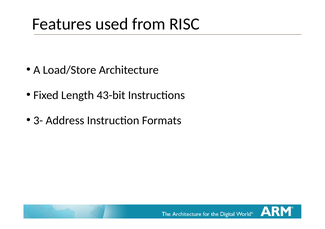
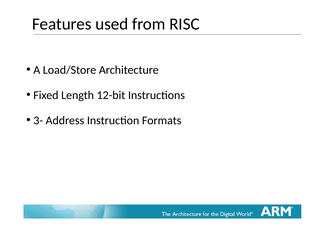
43-bit: 43-bit -> 12-bit
